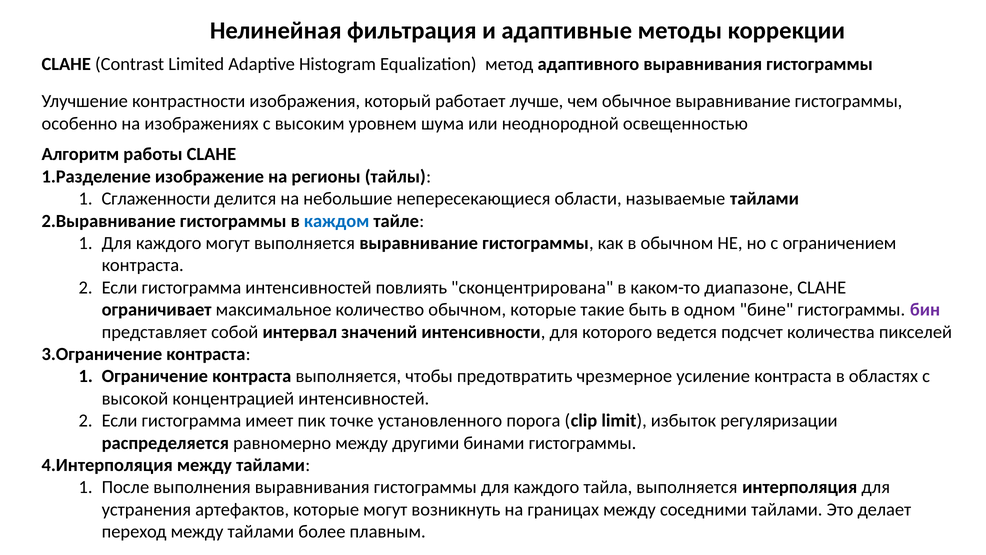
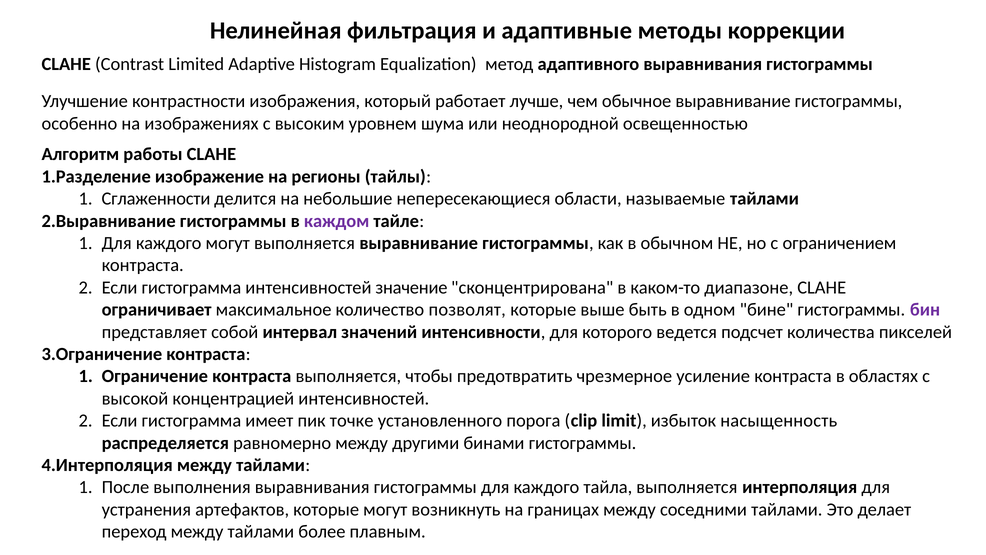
каждом colour: blue -> purple
повлиять: повлиять -> значение
количество обычном: обычном -> позволят
такие: такие -> выше
регуляризации: регуляризации -> насыщенность
